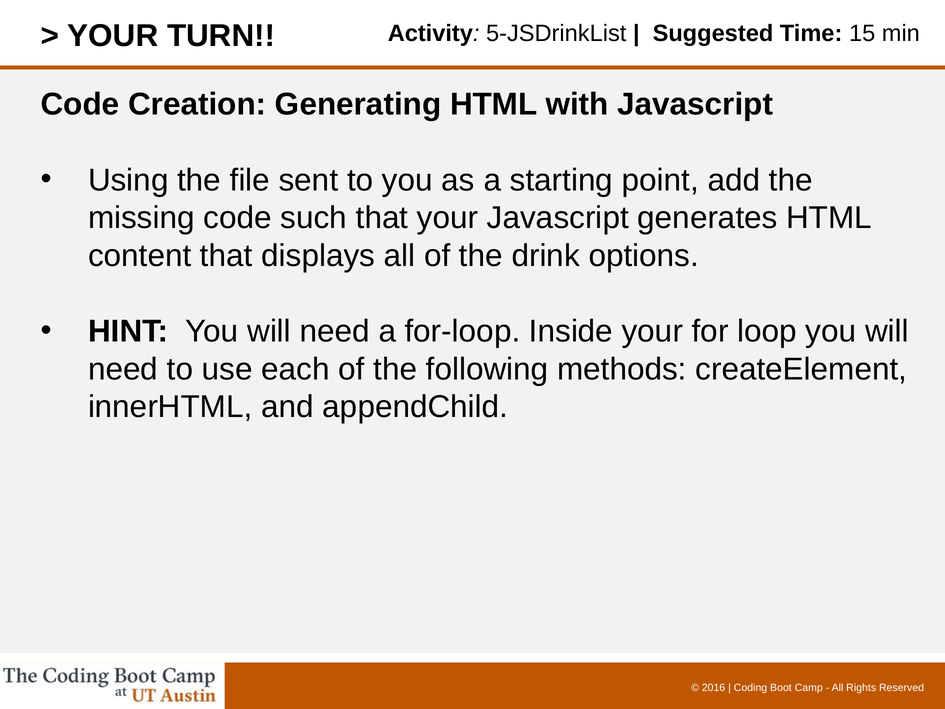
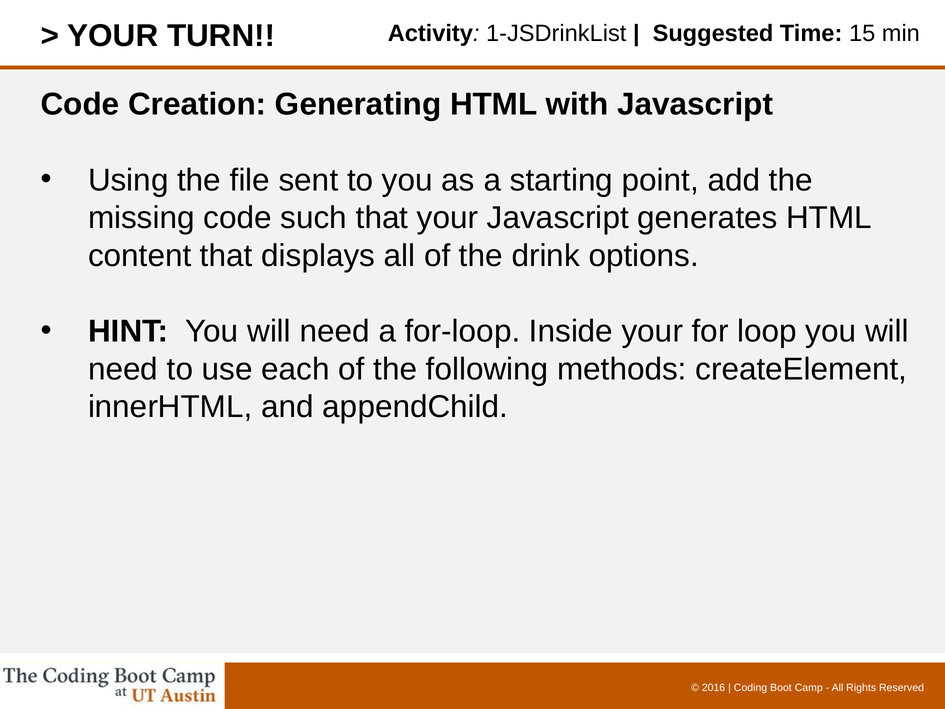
5-JSDrinkList: 5-JSDrinkList -> 1-JSDrinkList
